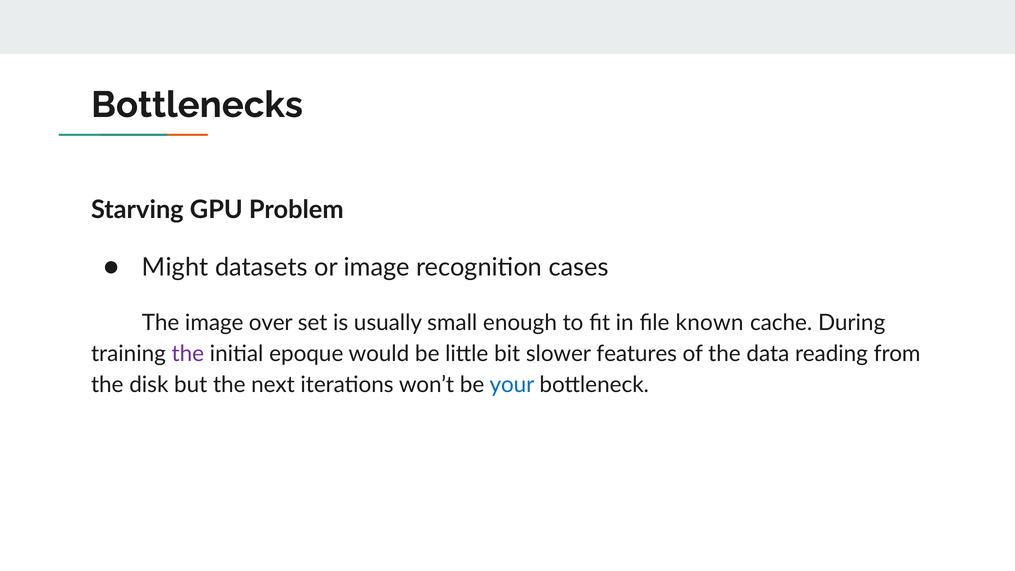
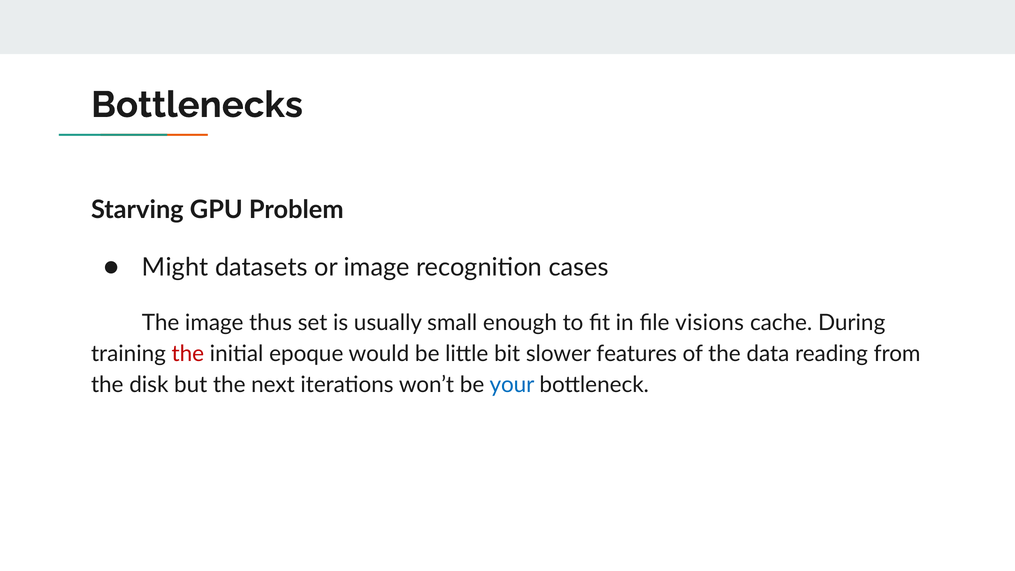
over: over -> thus
known: known -> visions
the at (188, 354) colour: purple -> red
